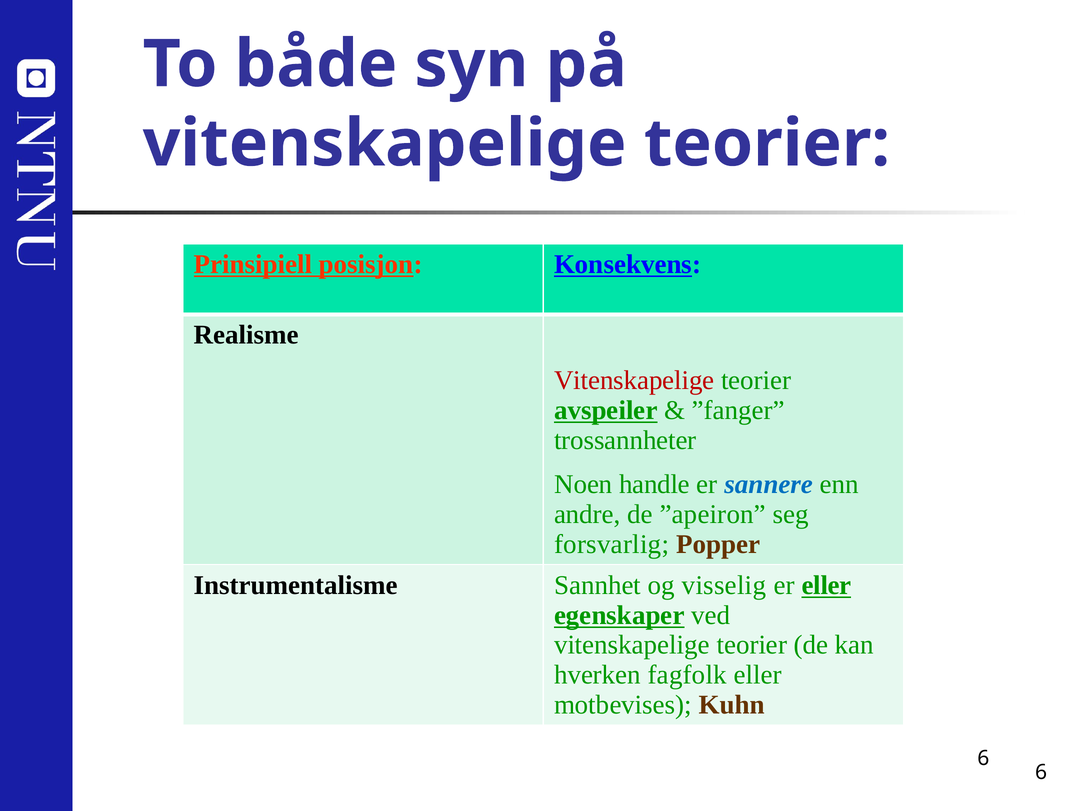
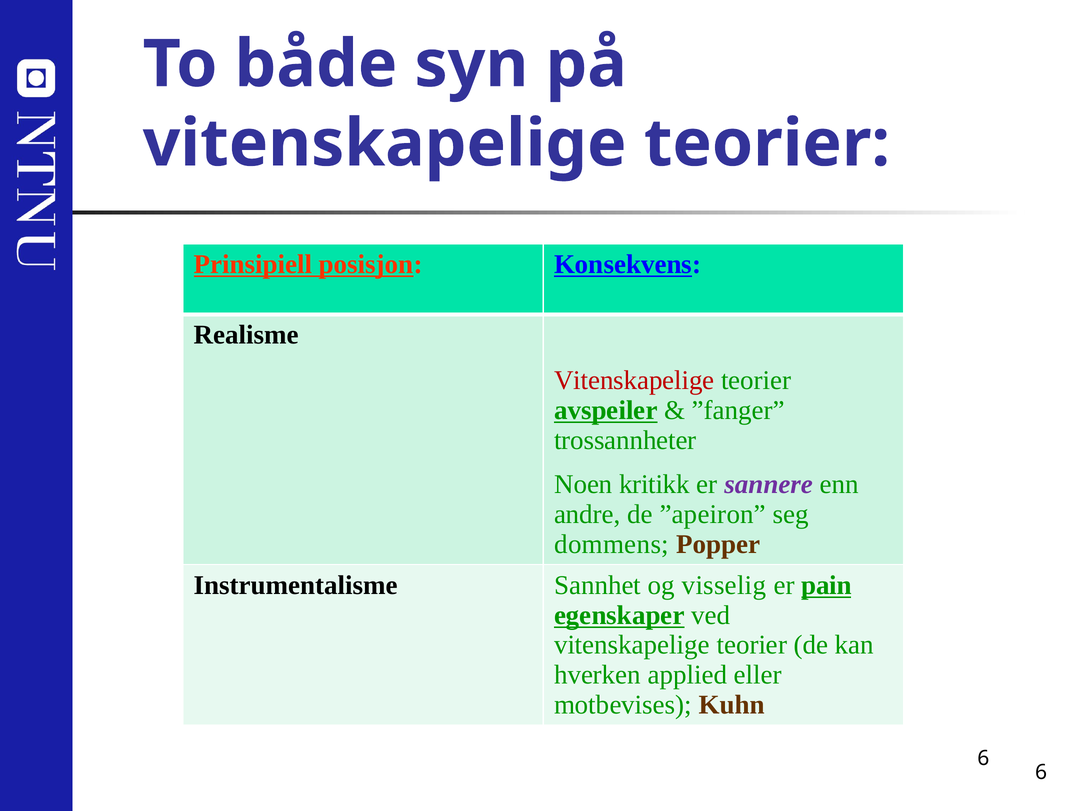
handle: handle -> kritikk
sannere colour: blue -> purple
forsvarlig: forsvarlig -> dommens
er eller: eller -> pain
fagfolk: fagfolk -> applied
